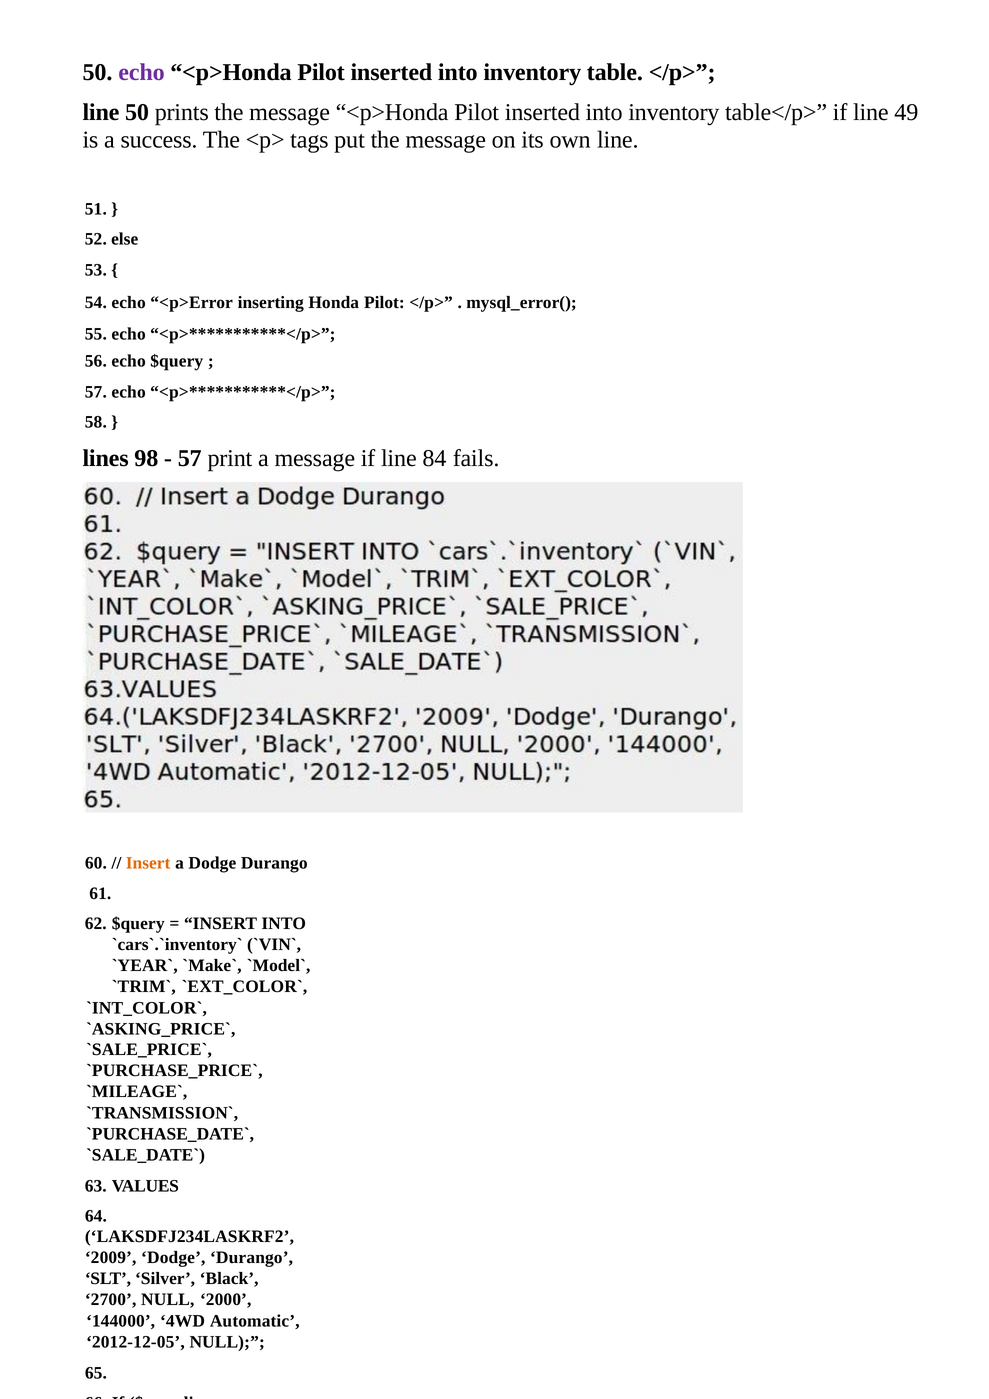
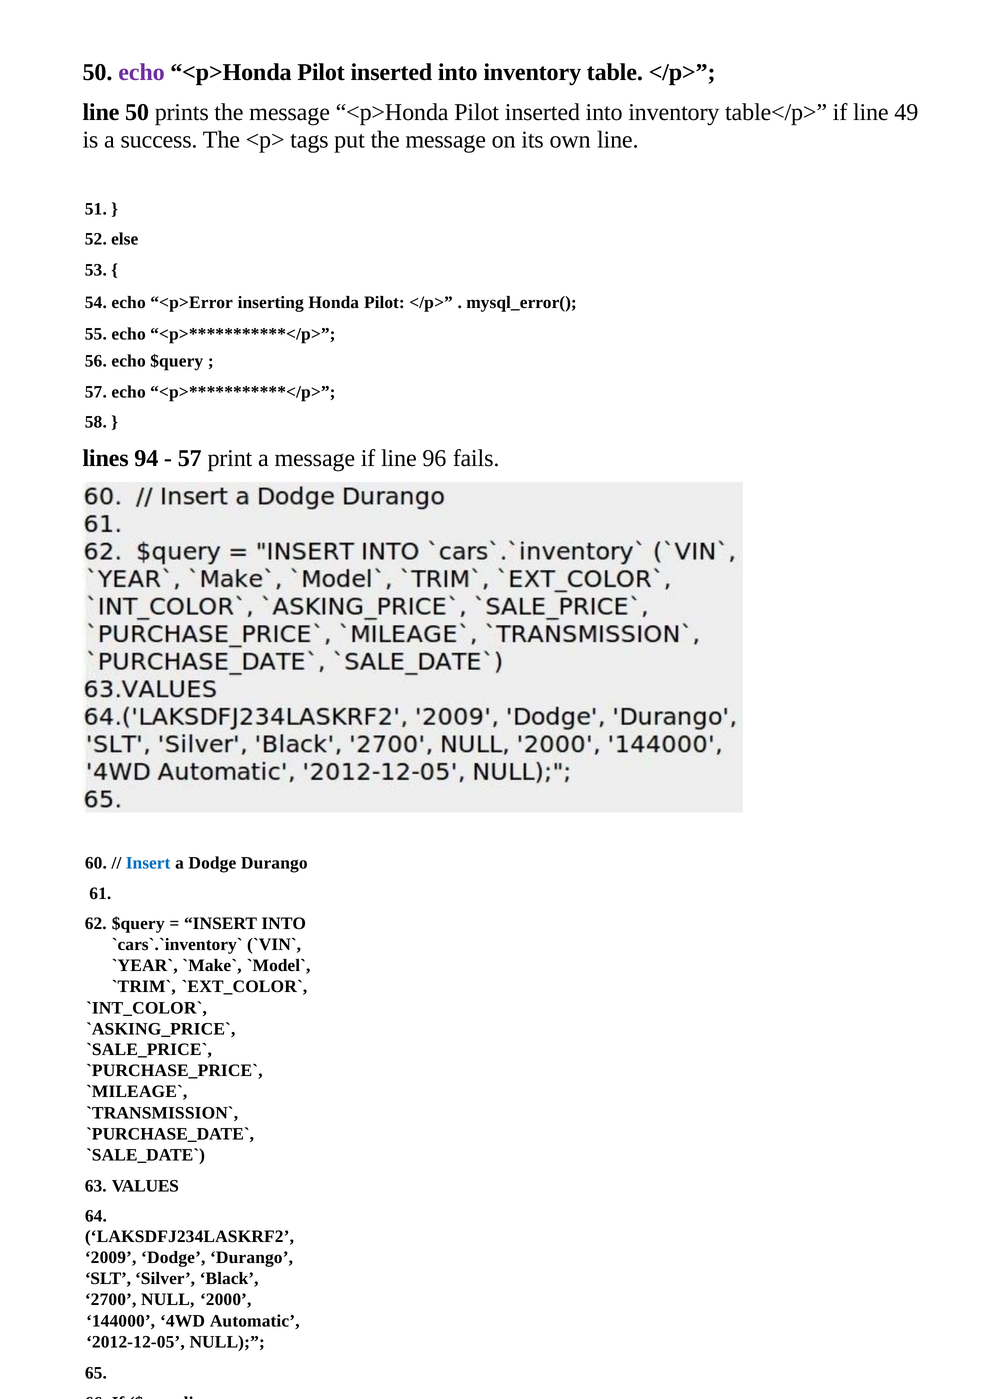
98: 98 -> 94
84: 84 -> 96
Insert at (148, 863) colour: orange -> blue
